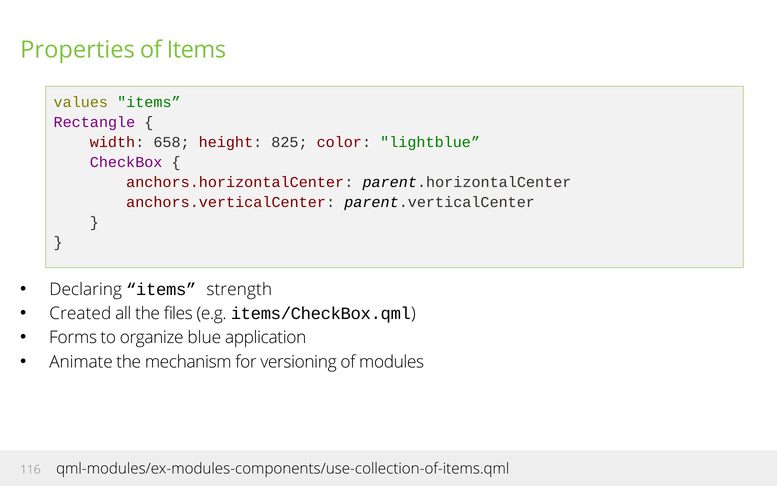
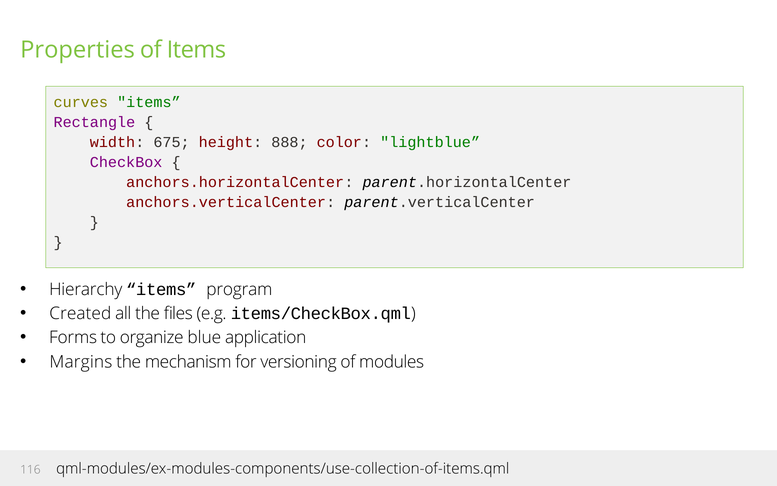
values: values -> curves
658: 658 -> 675
825: 825 -> 888
Declaring: Declaring -> Hierarchy
strength: strength -> program
Animate: Animate -> Margins
